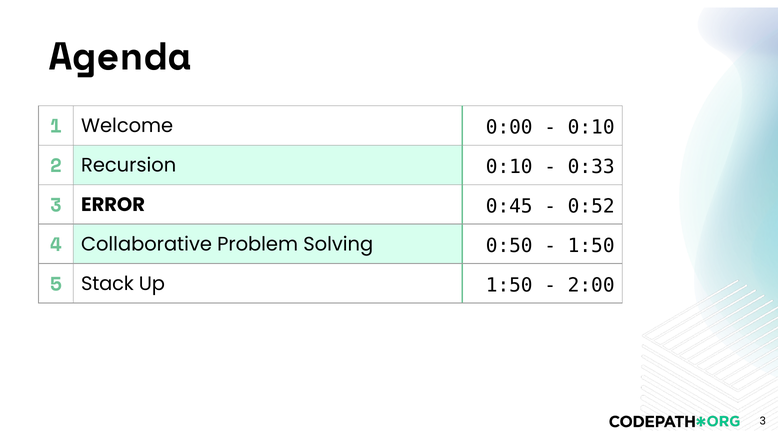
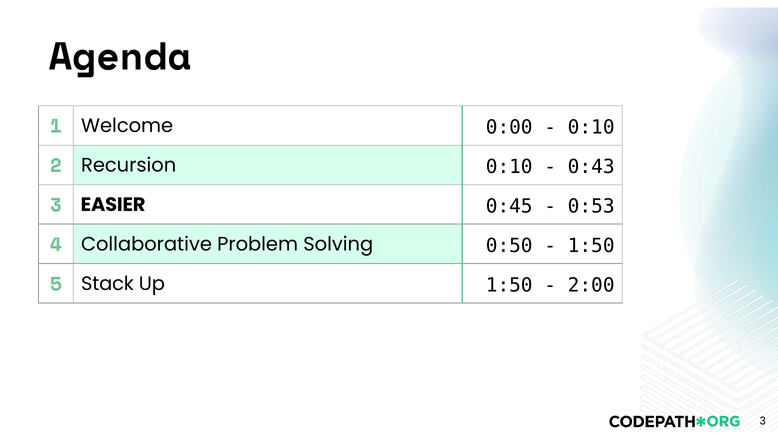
0:33: 0:33 -> 0:43
ERROR: ERROR -> EASIER
0:52: 0:52 -> 0:53
